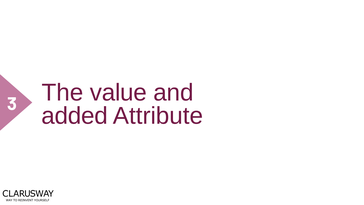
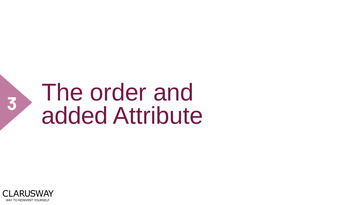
value: value -> order
